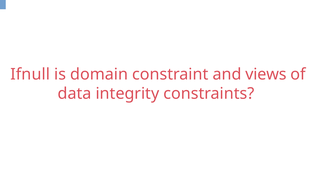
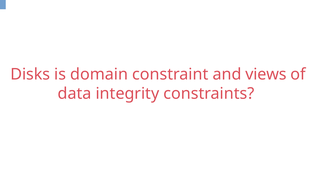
Ifnull: Ifnull -> Disks
